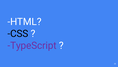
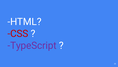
CSS colour: black -> red
